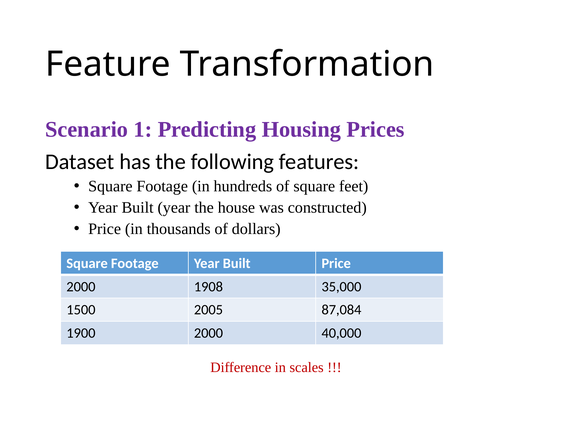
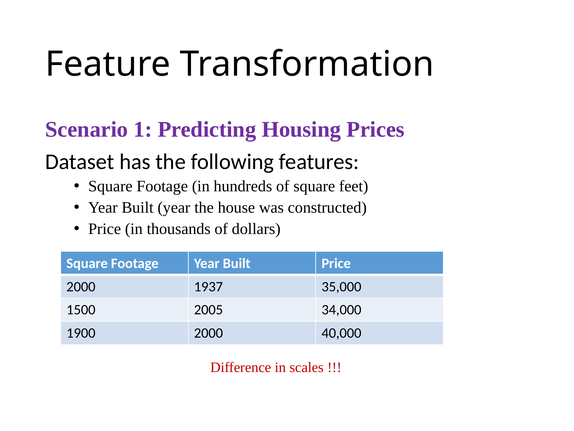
1908: 1908 -> 1937
87,084: 87,084 -> 34,000
